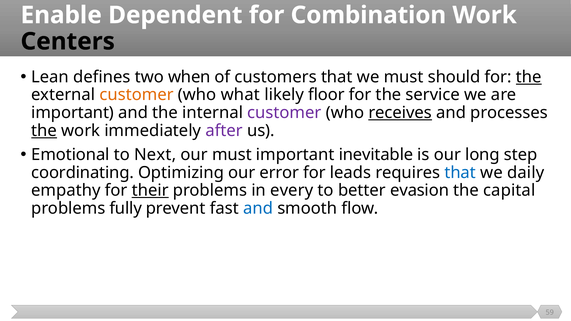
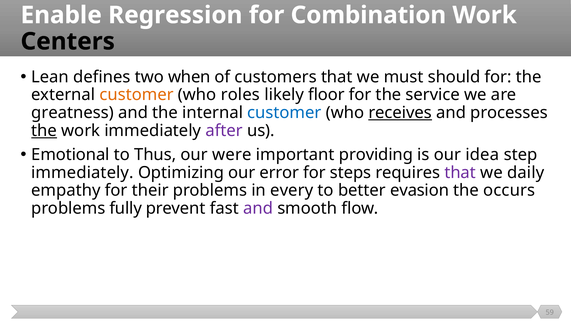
Dependent: Dependent -> Regression
the at (529, 77) underline: present -> none
what: what -> roles
important at (73, 113): important -> greatness
customer at (284, 113) colour: purple -> blue
Next: Next -> Thus
our must: must -> were
inevitable: inevitable -> providing
long: long -> idea
coordinating at (83, 173): coordinating -> immediately
leads: leads -> steps
that at (460, 173) colour: blue -> purple
their underline: present -> none
capital: capital -> occurs
and at (258, 209) colour: blue -> purple
